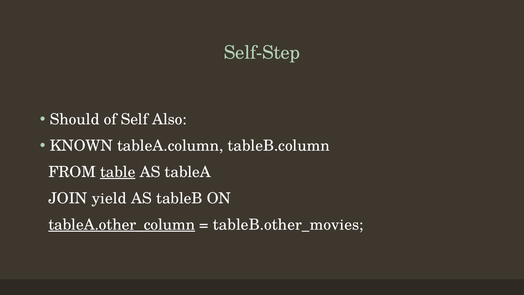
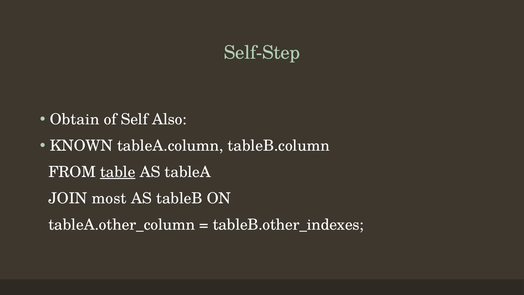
Should: Should -> Obtain
yield: yield -> most
tableA.other_column underline: present -> none
tableB.other_movies: tableB.other_movies -> tableB.other_indexes
